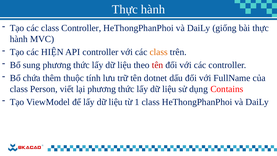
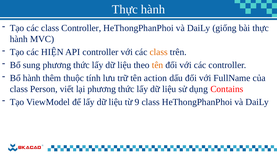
tên at (157, 65) colour: red -> orange
Bổ chứa: chứa -> hành
dotnet: dotnet -> action
1: 1 -> 9
